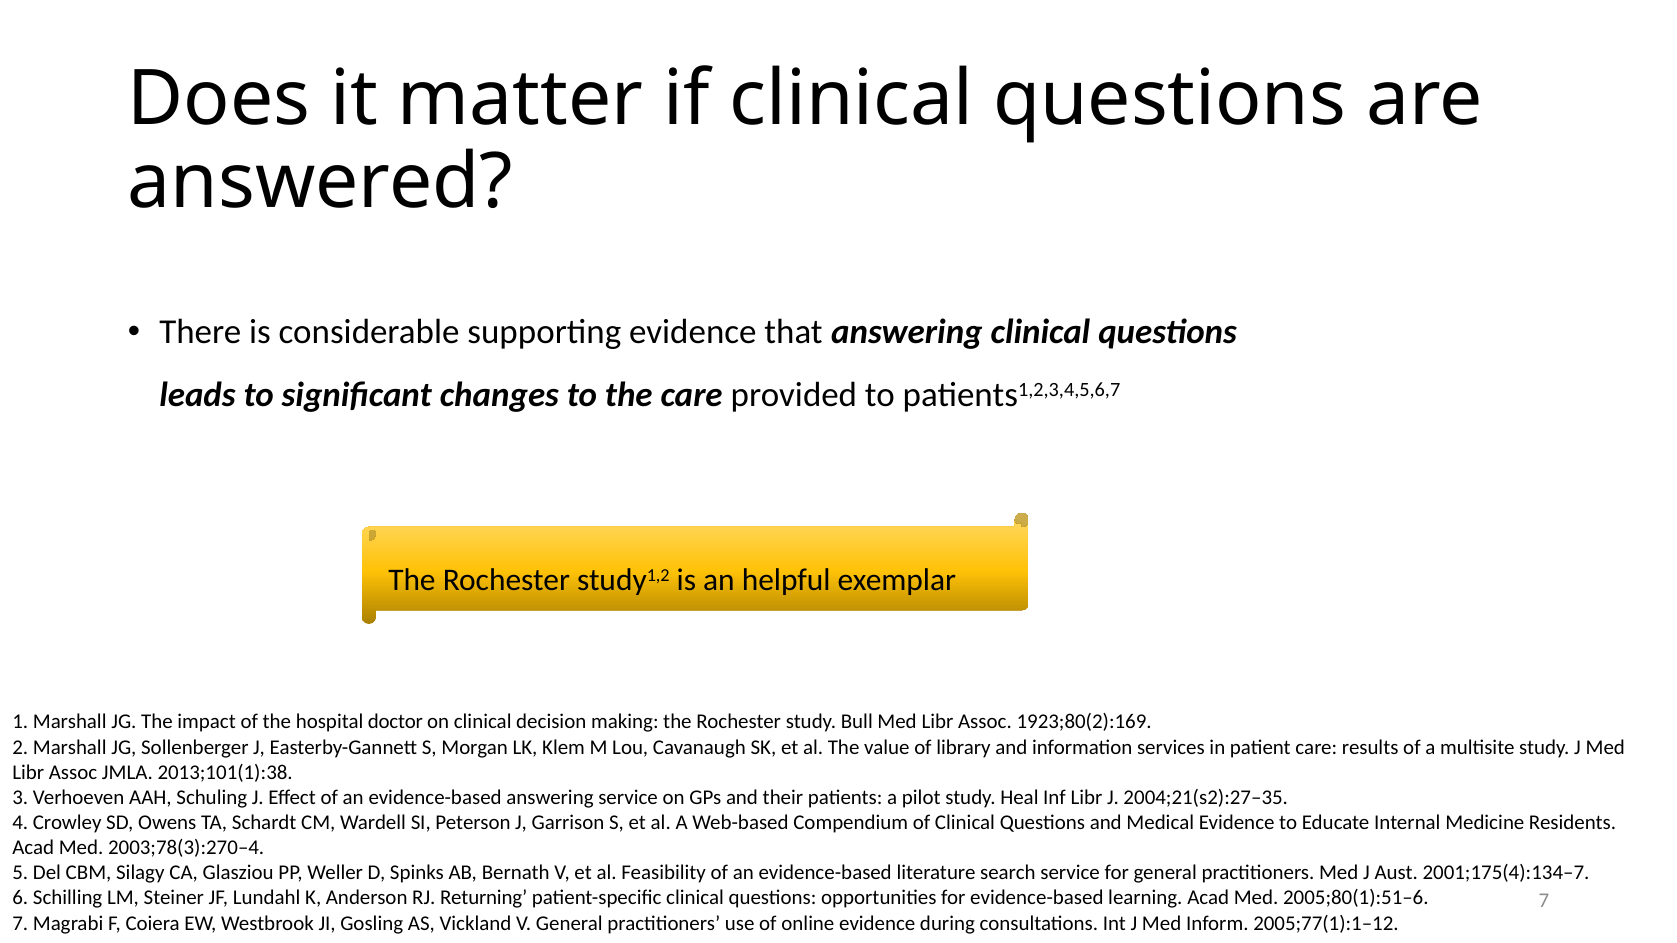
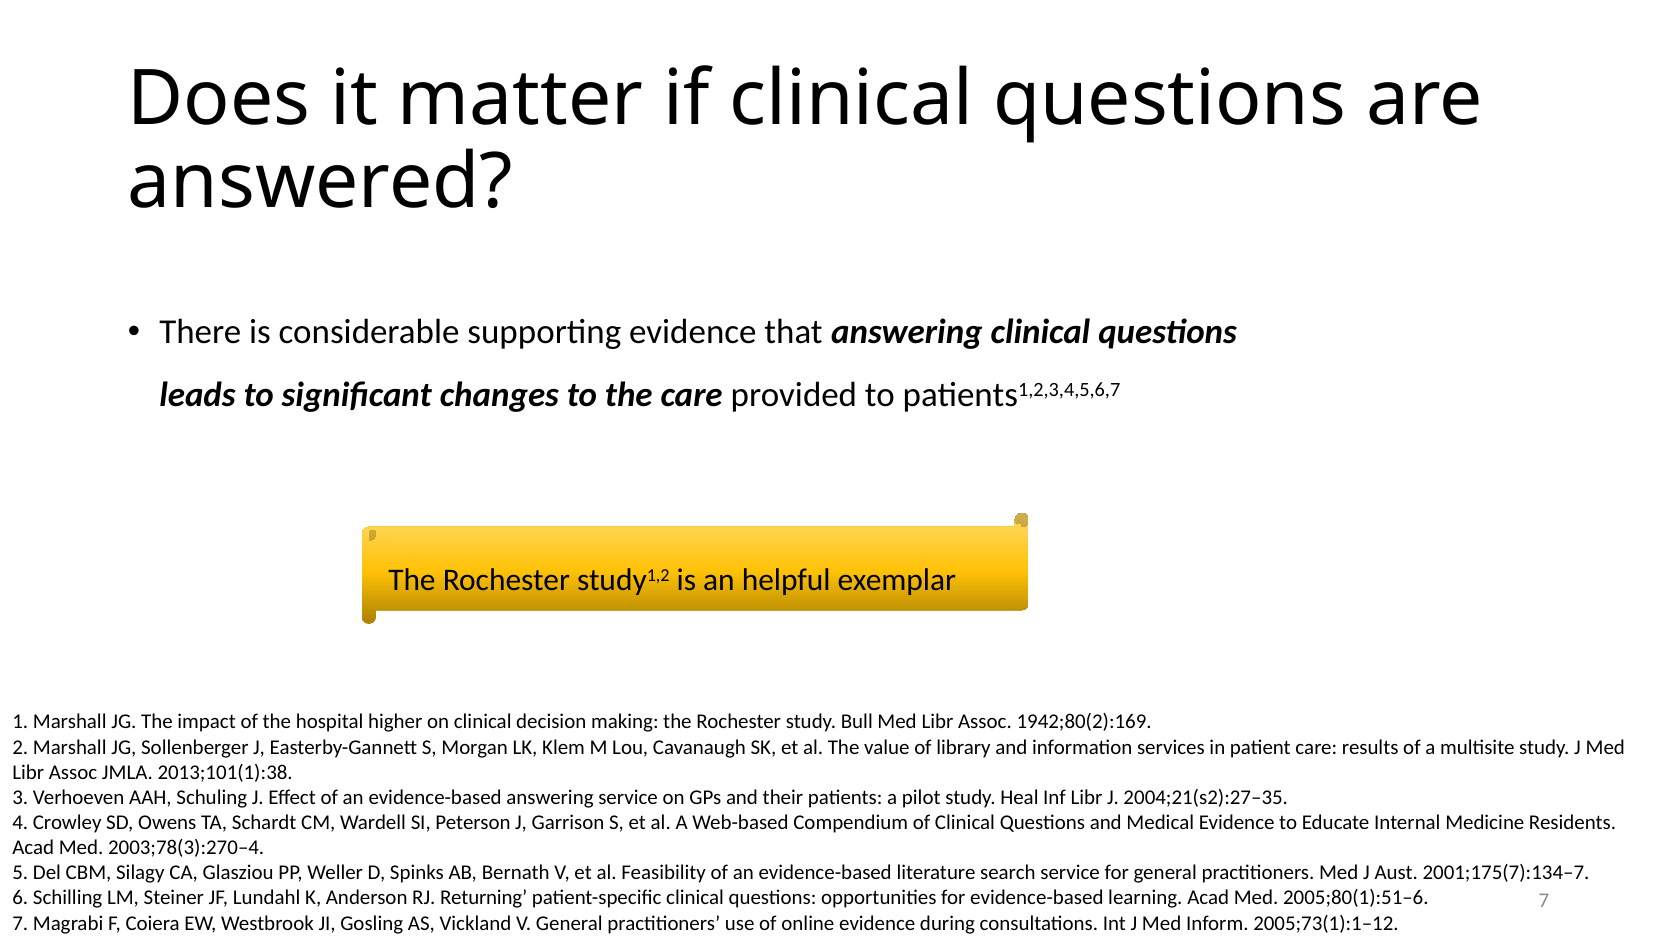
doctor: doctor -> higher
1923;80(2):169: 1923;80(2):169 -> 1942;80(2):169
2001;175(4):134–7: 2001;175(4):134–7 -> 2001;175(7):134–7
2005;77(1):1–12: 2005;77(1):1–12 -> 2005;73(1):1–12
